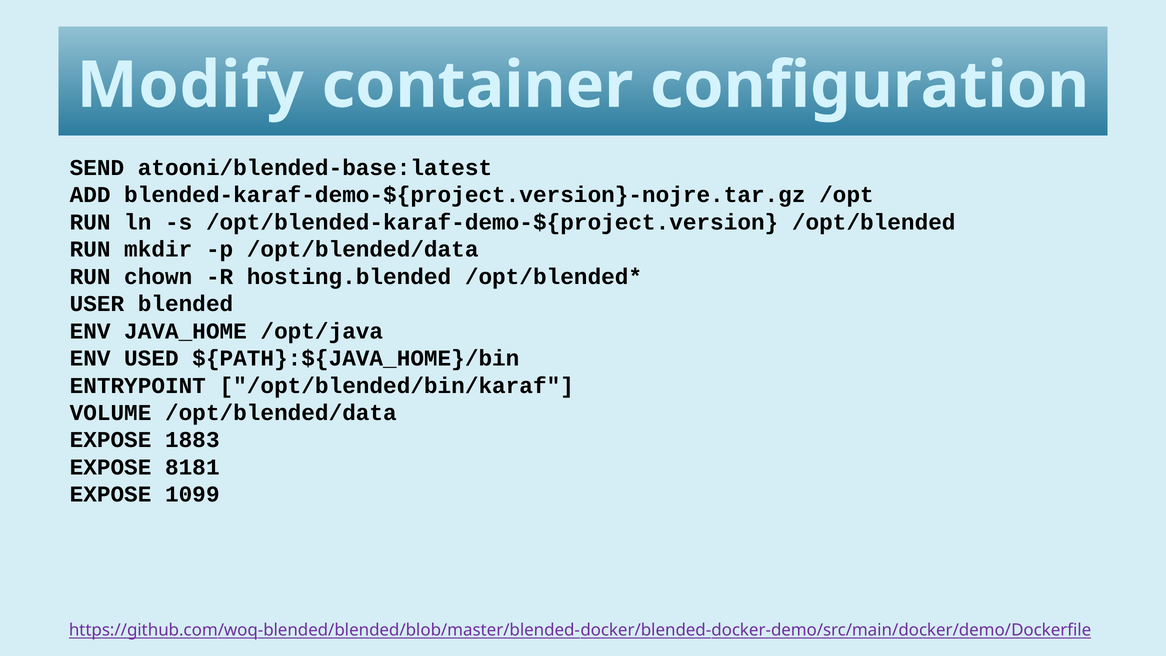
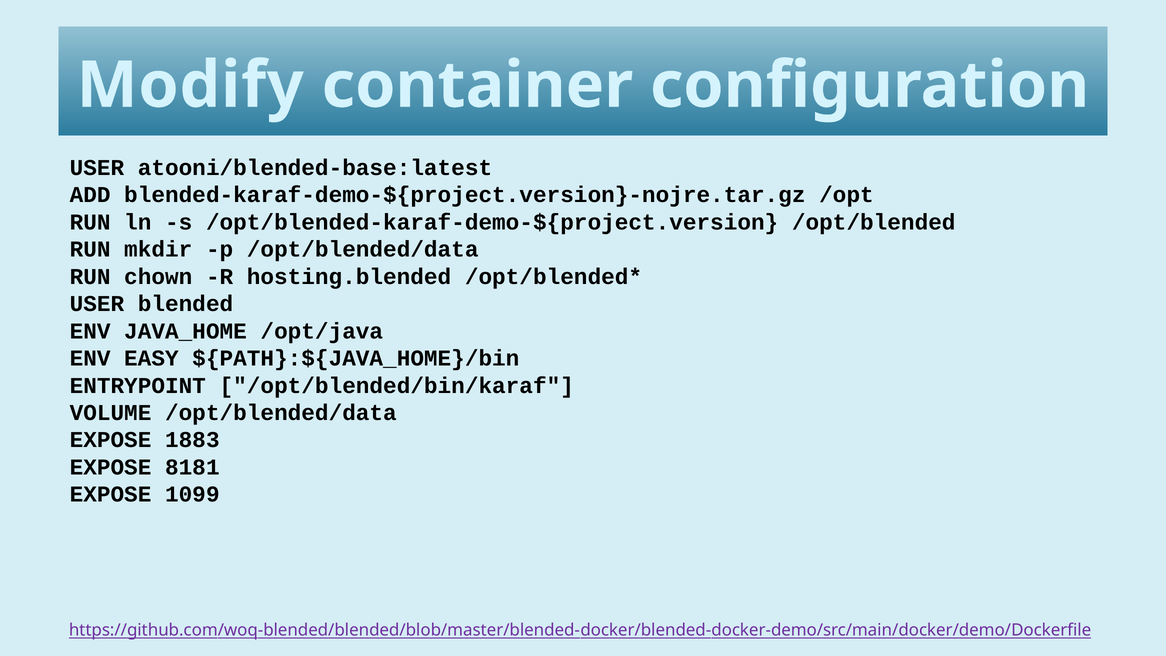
SEND at (97, 168): SEND -> USER
USED: USED -> EASY
